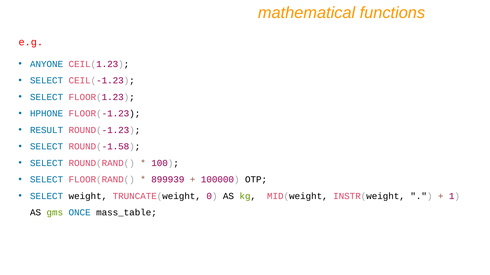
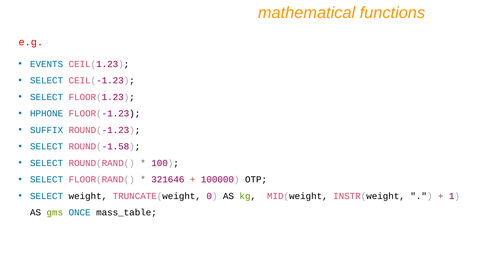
ANYONE: ANYONE -> EVENTS
RESULT: RESULT -> SUFFIX
899939: 899939 -> 321646
